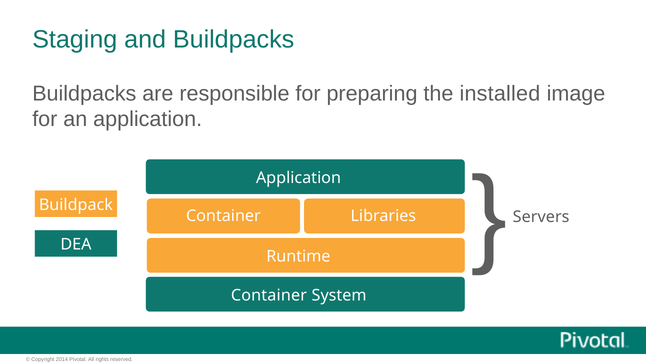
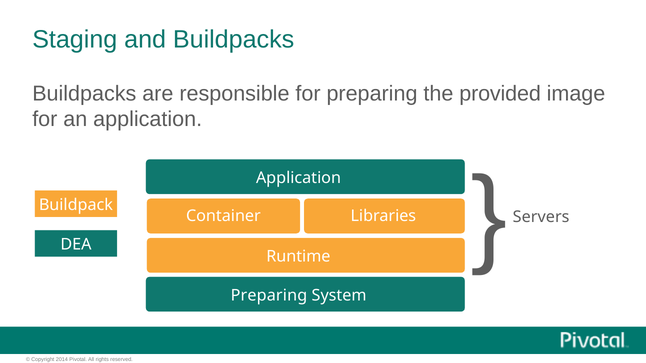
installed: installed -> provided
Container at (269, 296): Container -> Preparing
